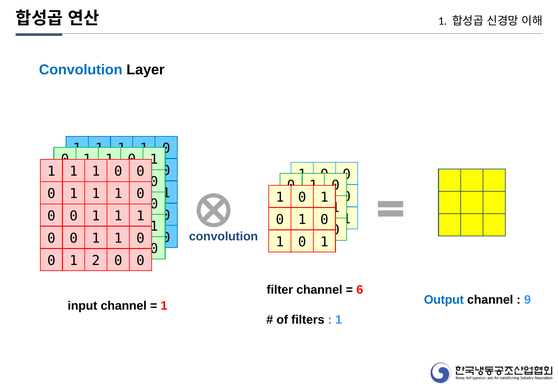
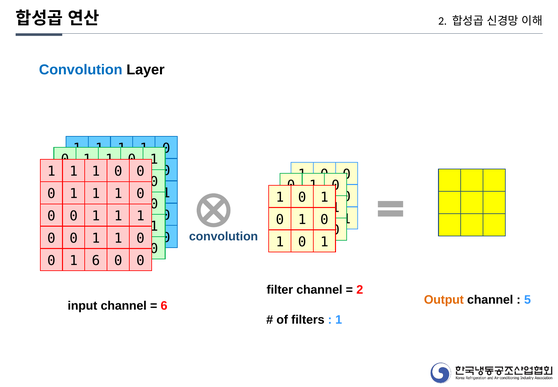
1 at (443, 21): 1 -> 2
1 2: 2 -> 6
6 at (360, 289): 6 -> 2
Output colour: blue -> orange
9: 9 -> 5
1 at (164, 305): 1 -> 6
